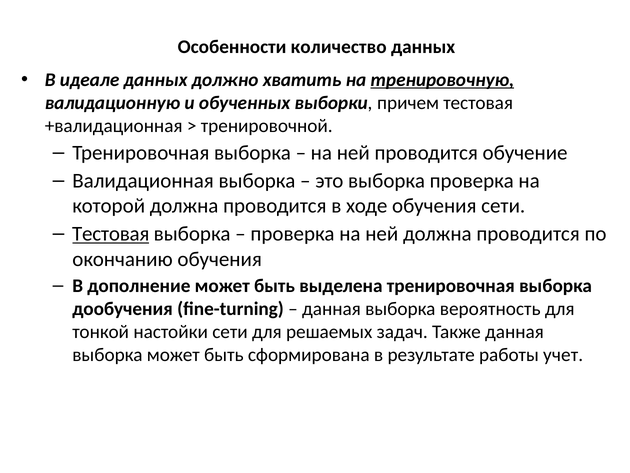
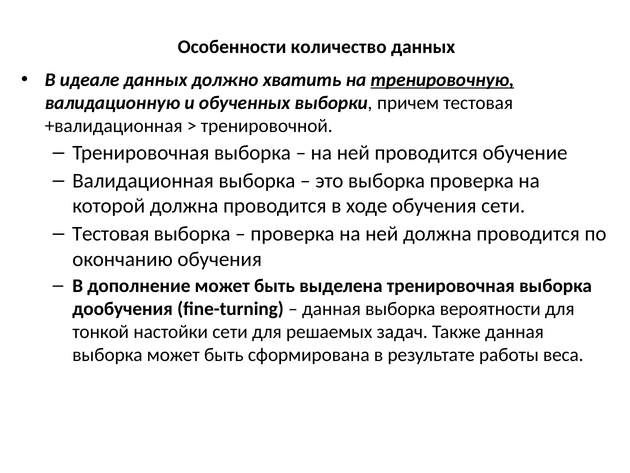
Тестовая at (111, 234) underline: present -> none
вероятность: вероятность -> вероятности
учет: учет -> веса
